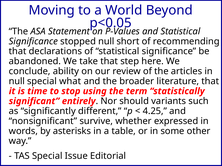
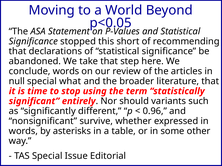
stopped null: null -> this
conclude ability: ability -> words
4.25: 4.25 -> 0.96
